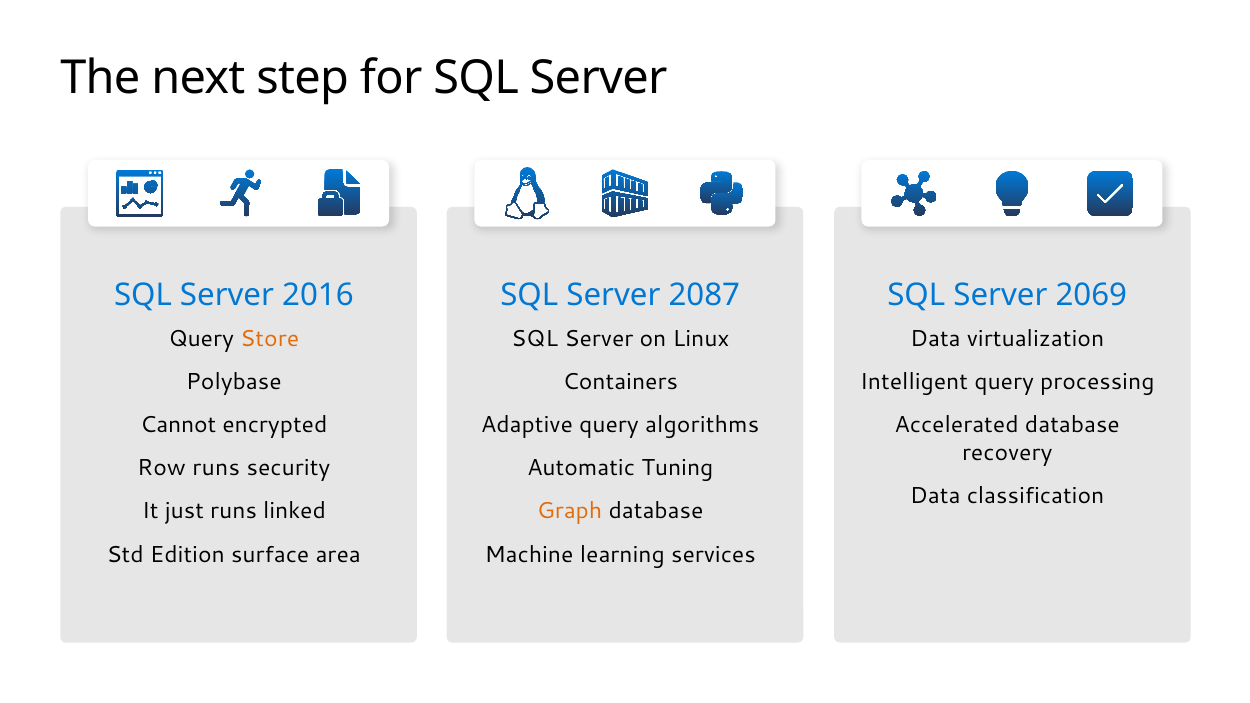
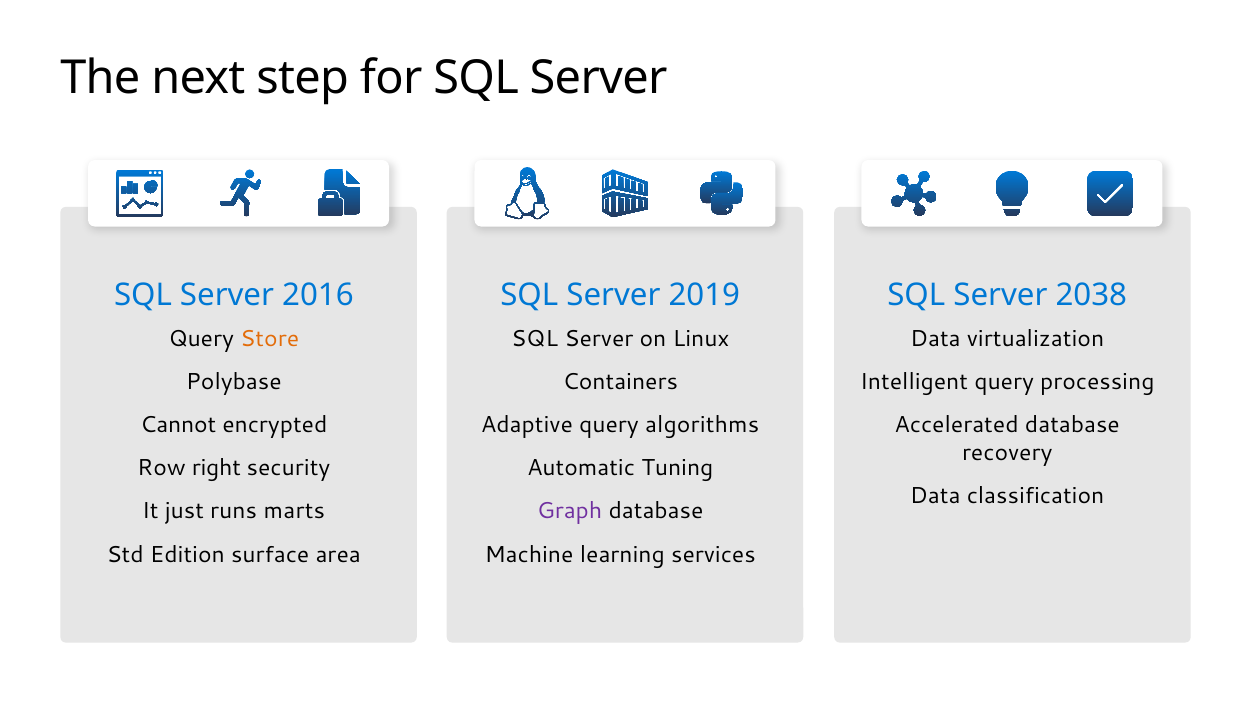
2087: 2087 -> 2019
2069: 2069 -> 2038
Row runs: runs -> right
linked: linked -> marts
Graph colour: orange -> purple
